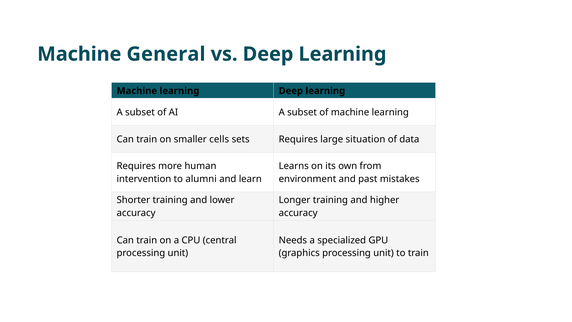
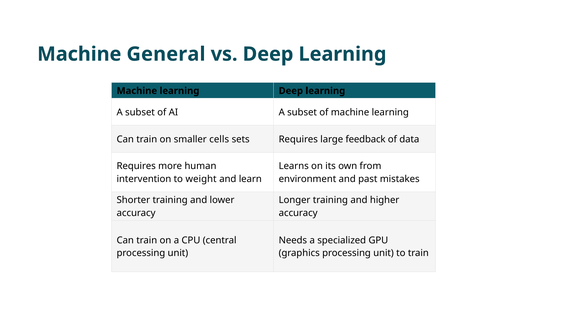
situation: situation -> feedback
alumni: alumni -> weight
